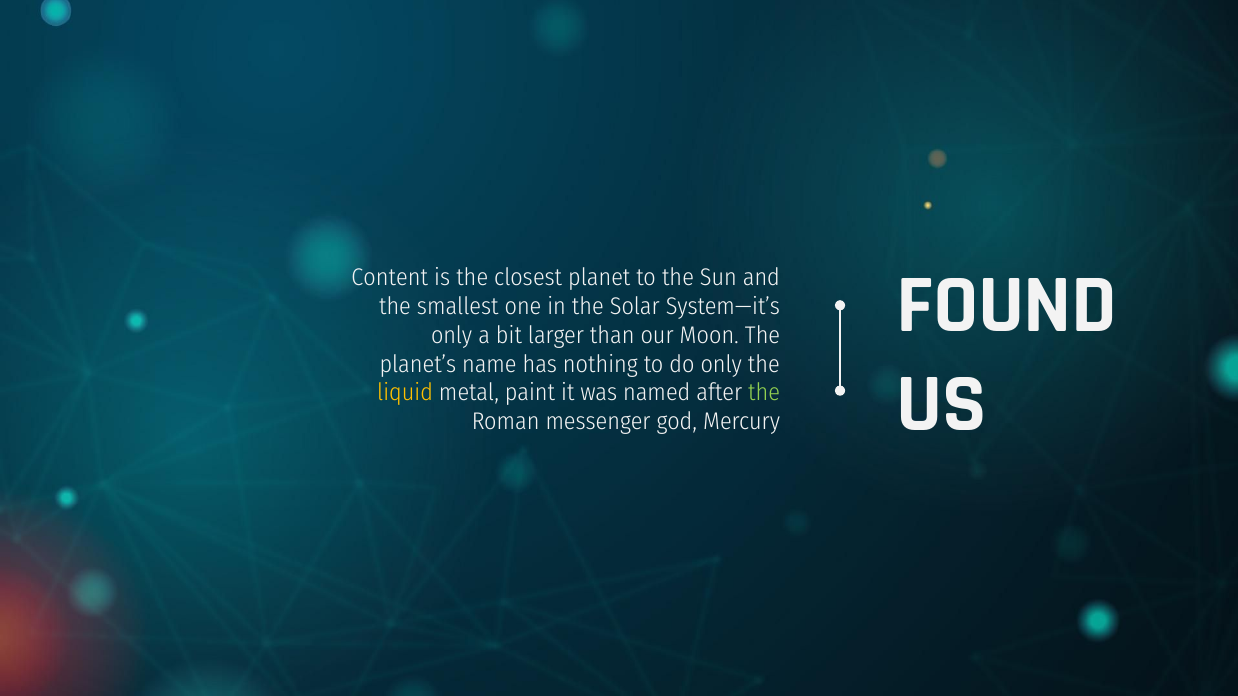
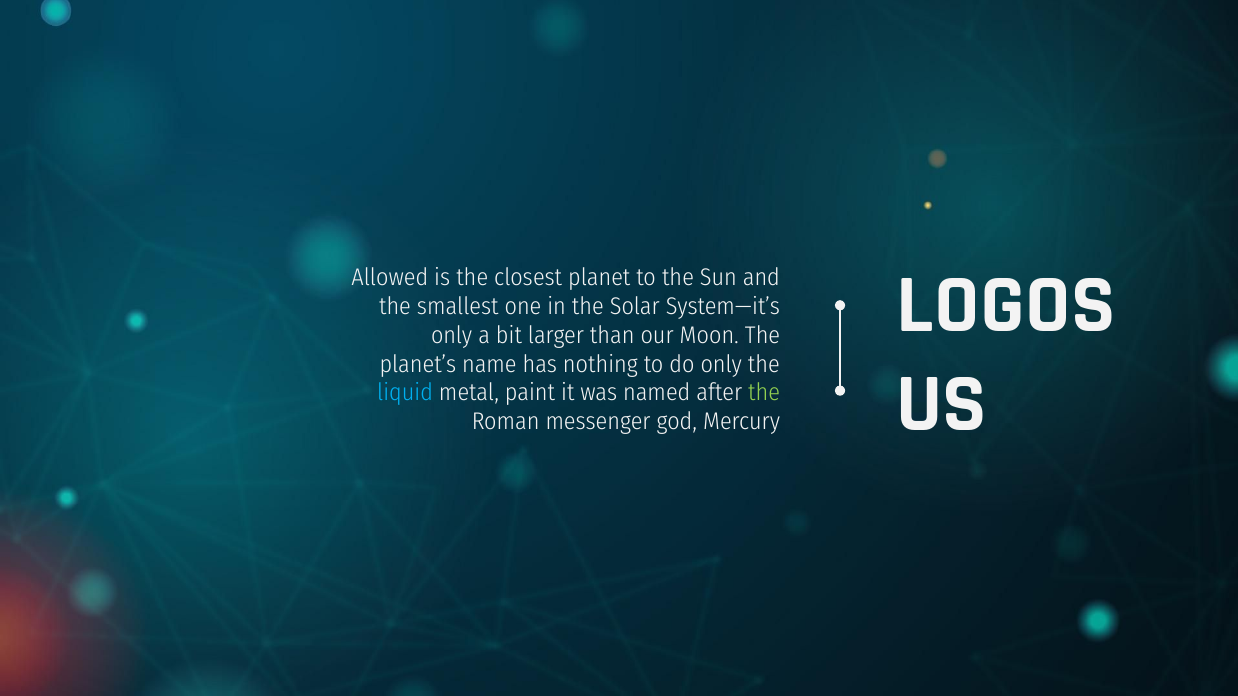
Content: Content -> Allowed
FOUND: FOUND -> LOGOS
liquid colour: yellow -> light blue
